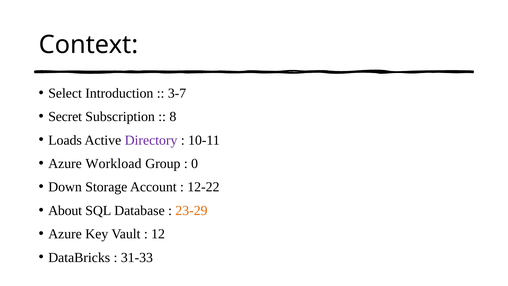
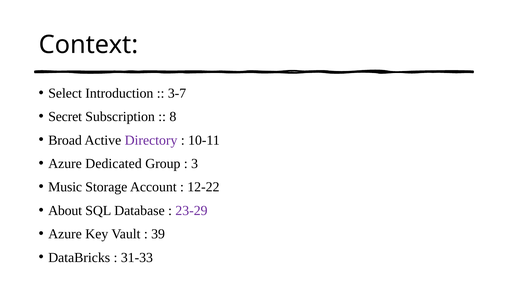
Loads: Loads -> Broad
Workload: Workload -> Dedicated
0: 0 -> 3
Down: Down -> Music
23-29 colour: orange -> purple
12: 12 -> 39
